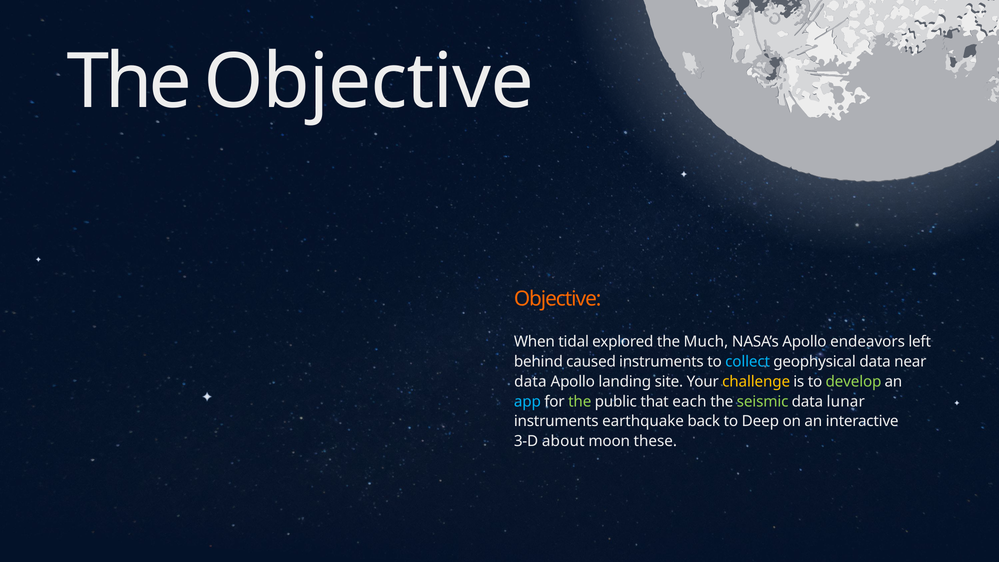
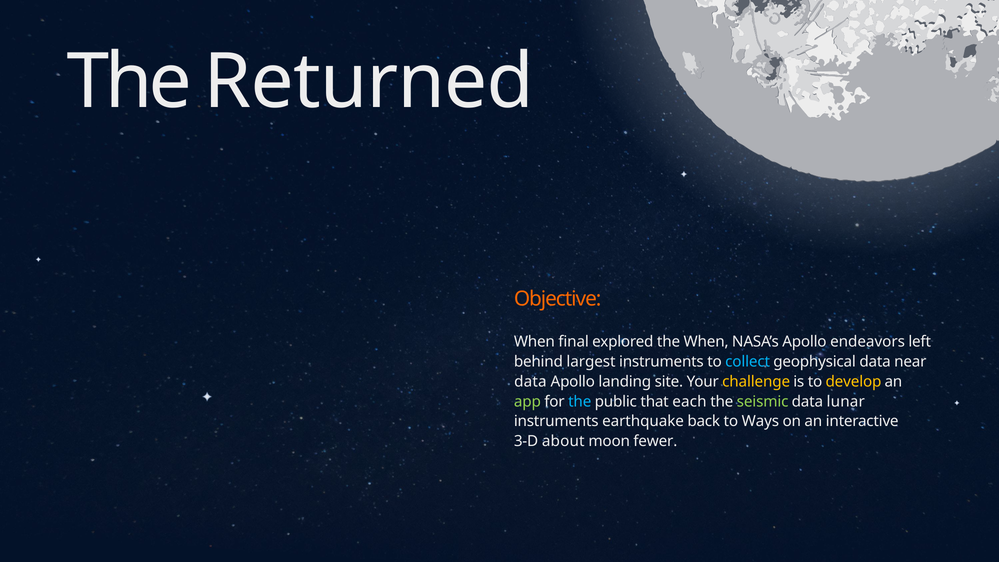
The Objective: Objective -> Returned
tidal: tidal -> final
the Much: Much -> When
caused: caused -> largest
develop colour: light green -> yellow
app colour: light blue -> light green
the at (580, 401) colour: light green -> light blue
Deep: Deep -> Ways
these: these -> fewer
